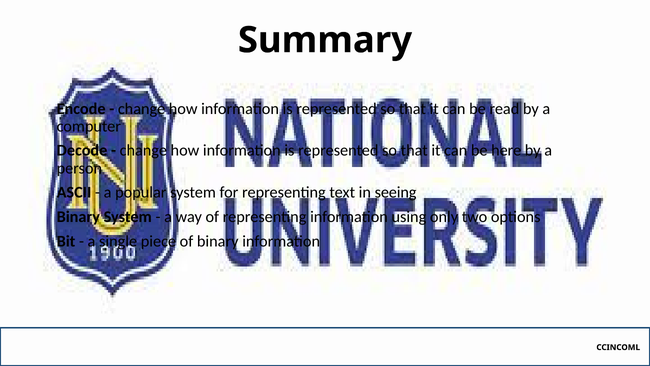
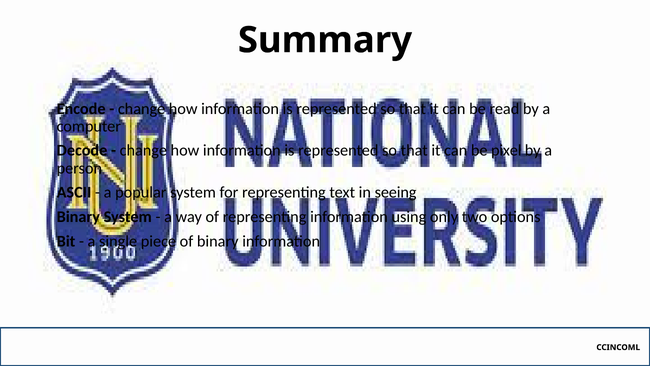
here: here -> pixel
